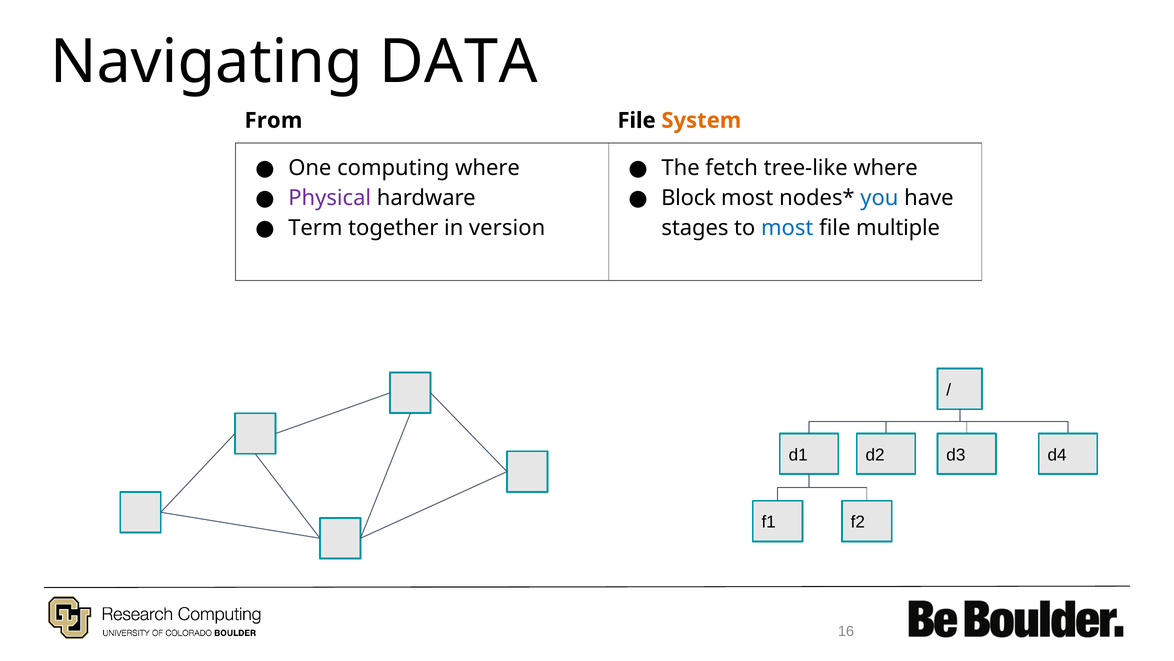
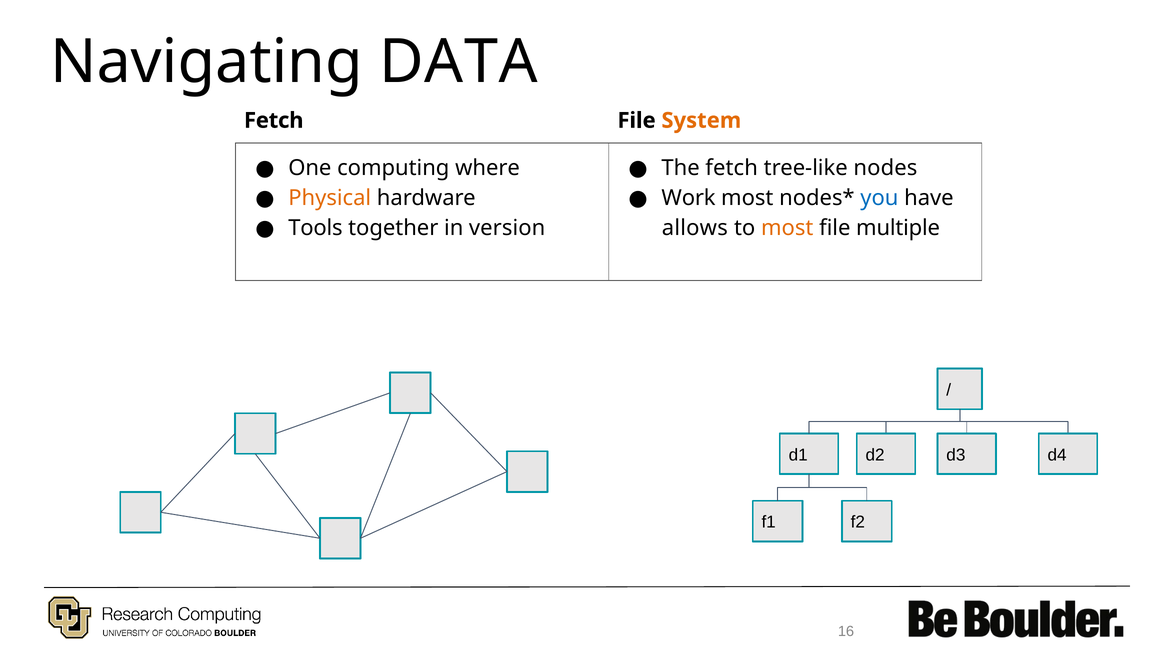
From at (273, 120): From -> Fetch
tree-like where: where -> nodes
Physical colour: purple -> orange
Block: Block -> Work
Term: Term -> Tools
stages: stages -> allows
most at (787, 228) colour: blue -> orange
